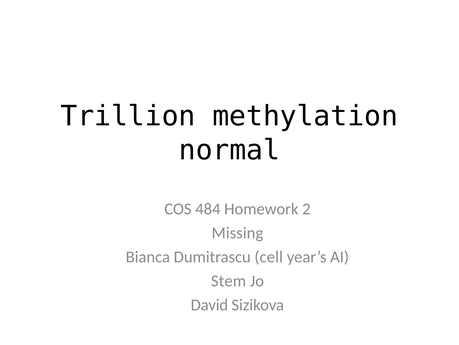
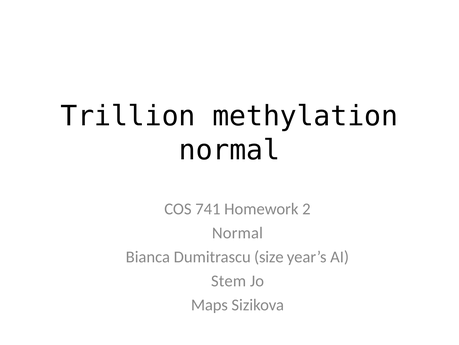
484: 484 -> 741
Missing at (237, 232): Missing -> Normal
cell: cell -> size
David: David -> Maps
